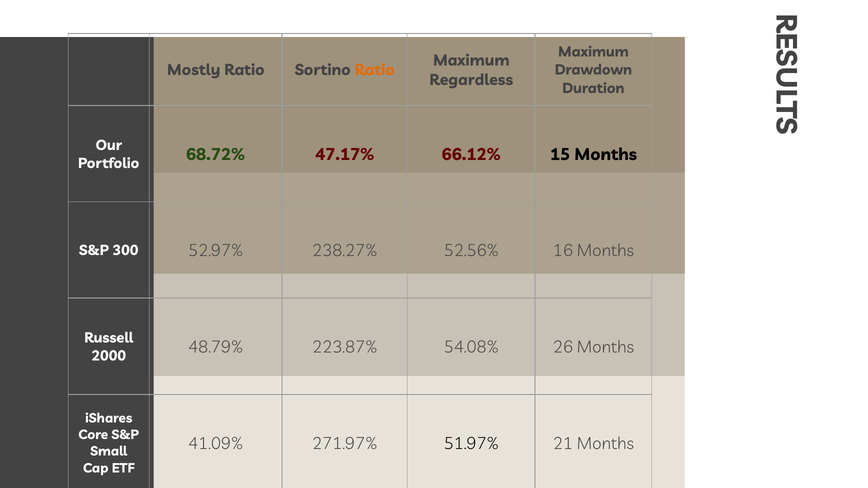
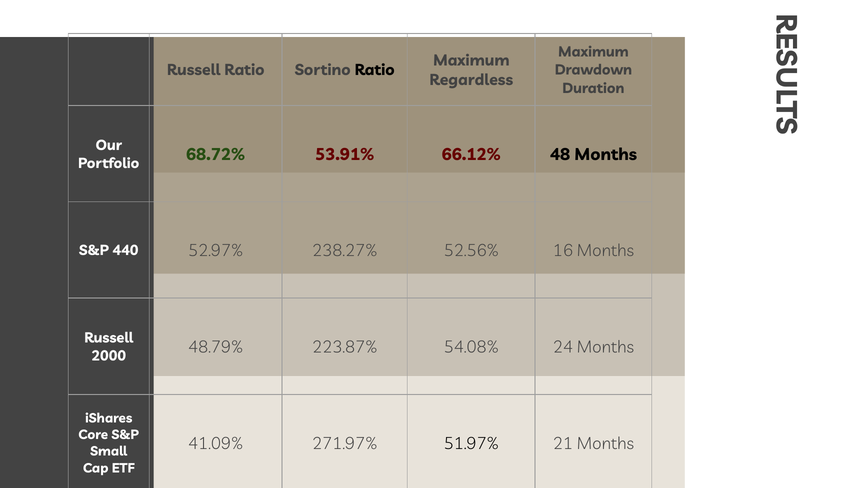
Mostly at (194, 70): Mostly -> Russell
Ratio at (375, 70) colour: orange -> black
47.17%: 47.17% -> 53.91%
15: 15 -> 48
300: 300 -> 440
26: 26 -> 24
